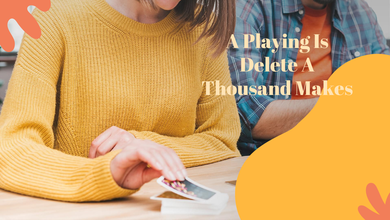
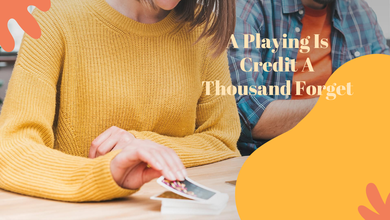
Delete: Delete -> Credit
Makes: Makes -> Forget
